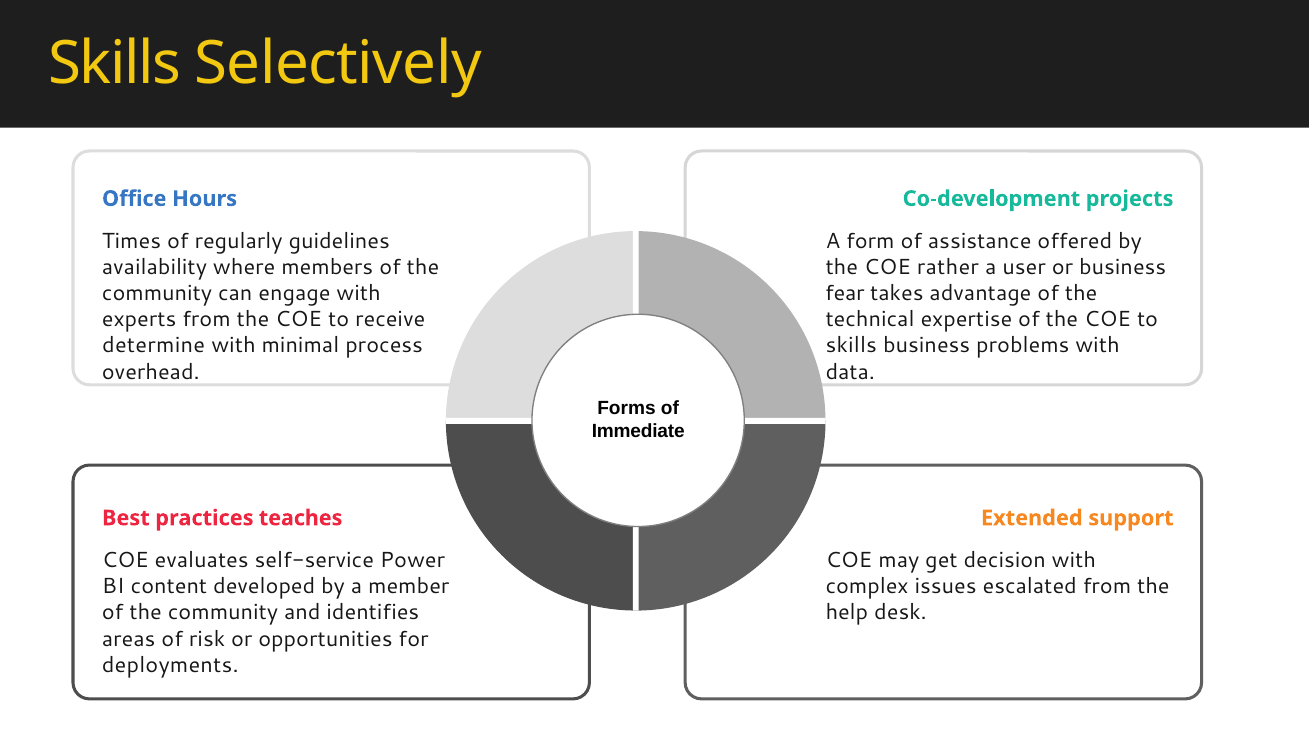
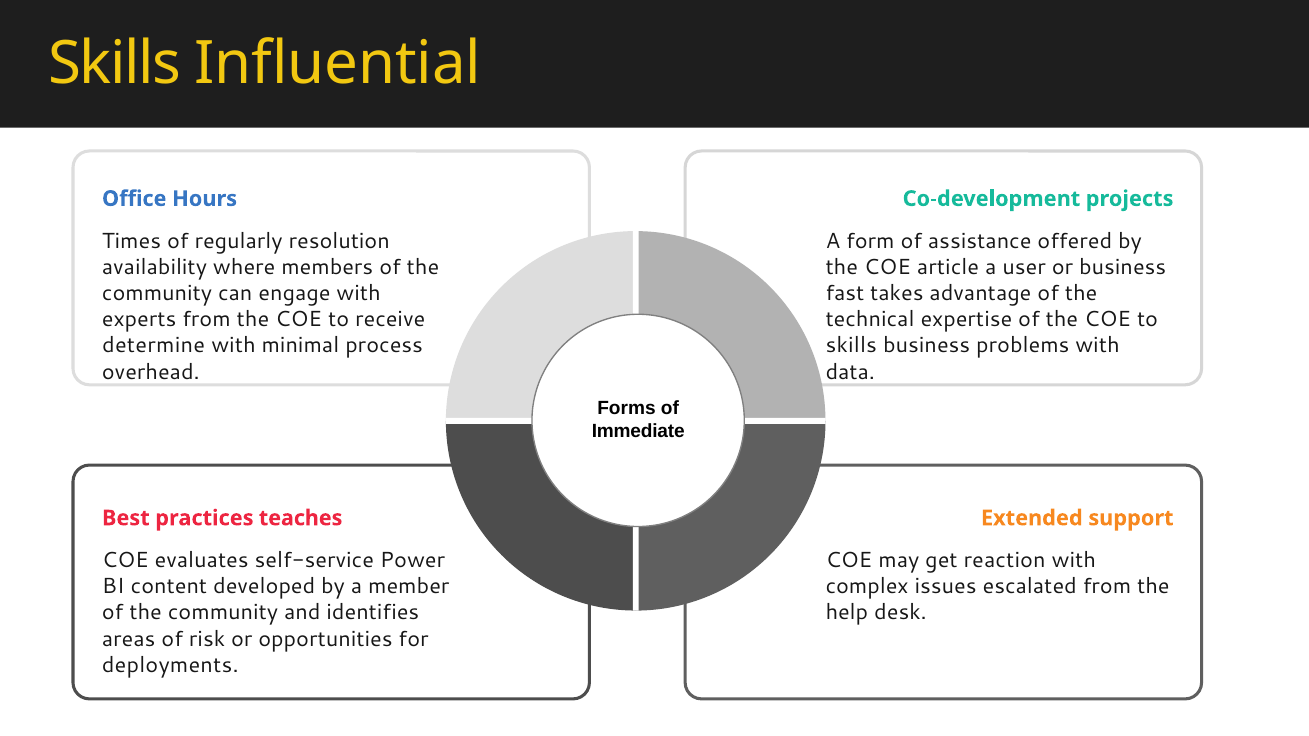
Selectively: Selectively -> Influential
guidelines: guidelines -> resolution
rather: rather -> article
fear: fear -> fast
decision: decision -> reaction
